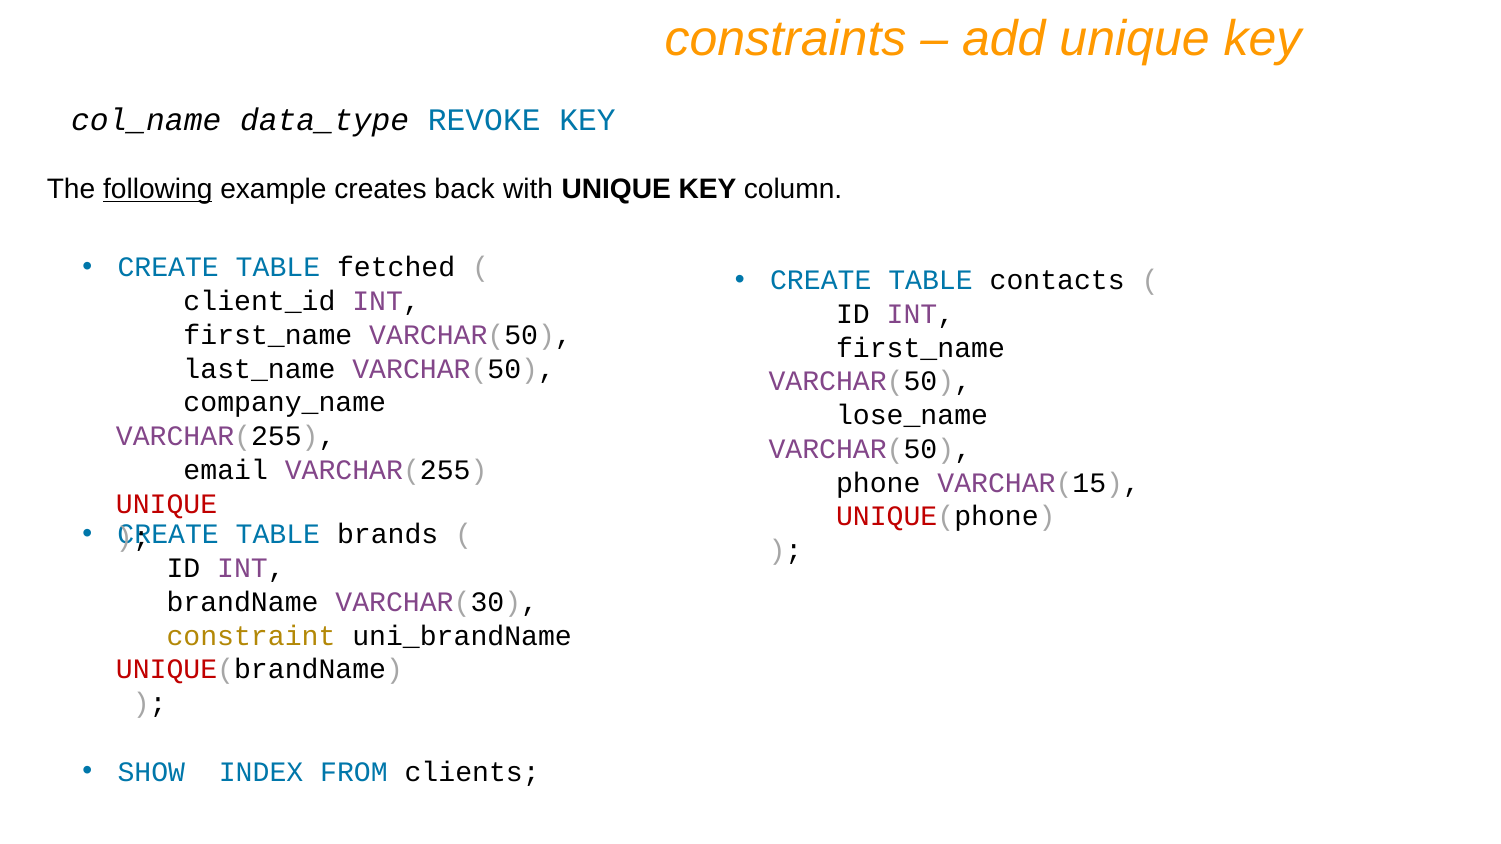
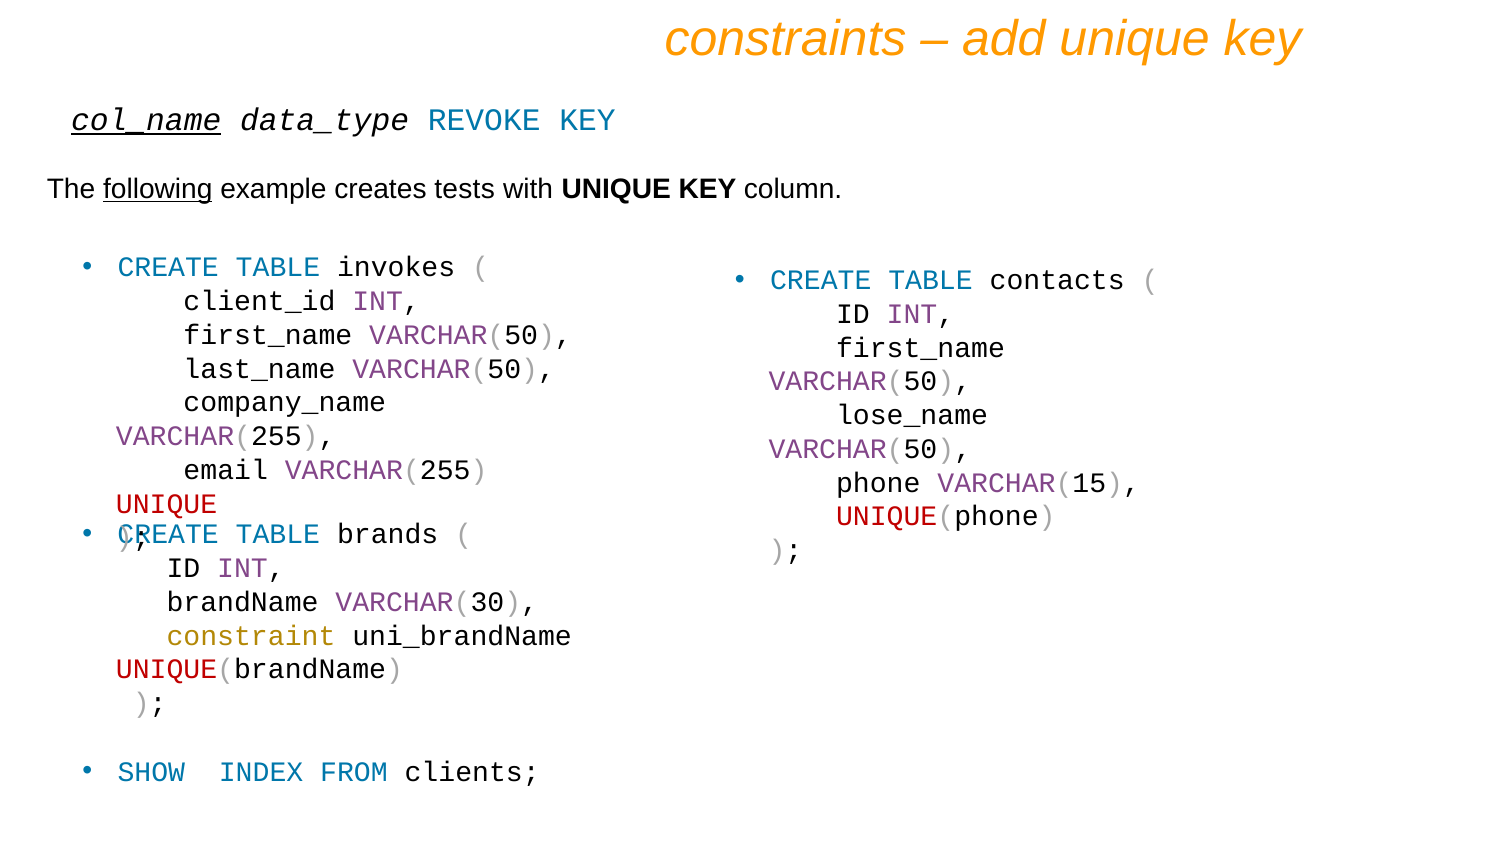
col_name underline: none -> present
back: back -> tests
fetched: fetched -> invokes
